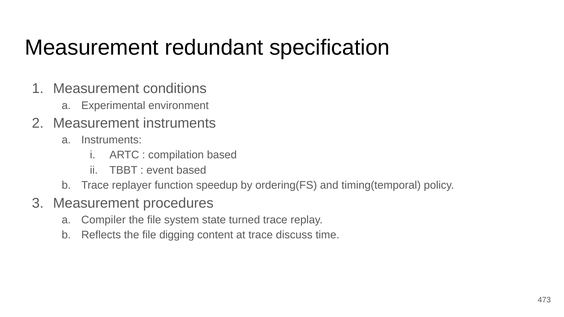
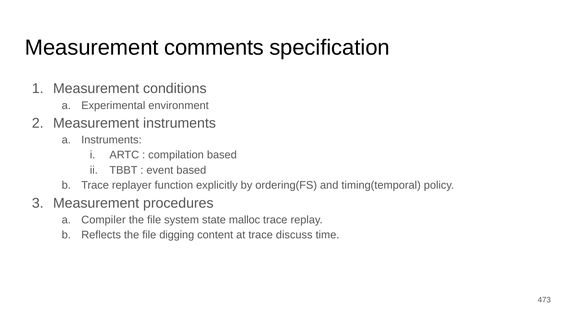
redundant: redundant -> comments
speedup: speedup -> explicitly
turned: turned -> malloc
